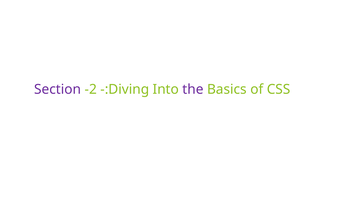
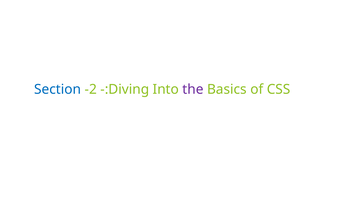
Section colour: purple -> blue
